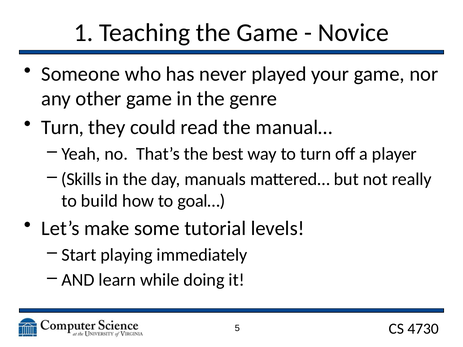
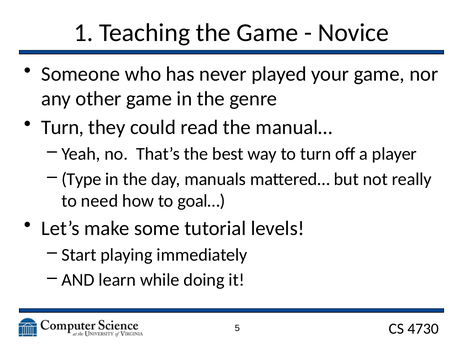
Skills: Skills -> Type
build: build -> need
